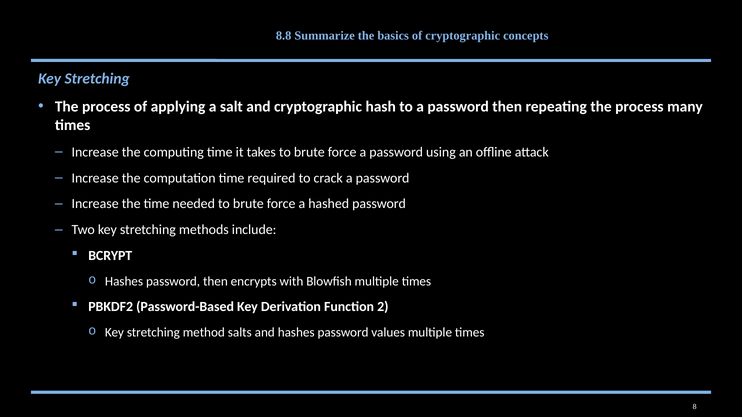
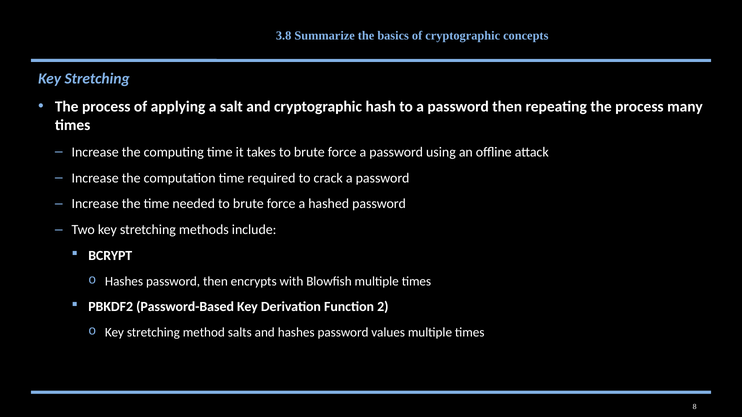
8.8: 8.8 -> 3.8
